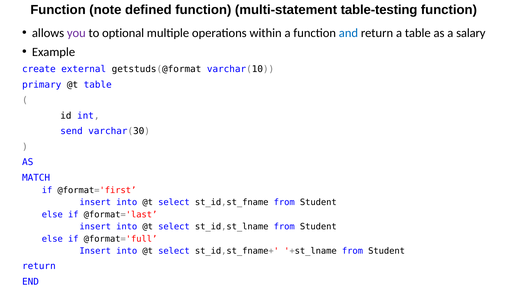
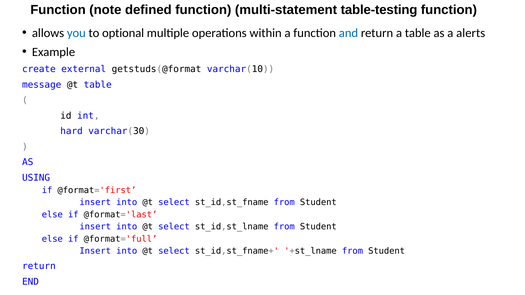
you colour: purple -> blue
salary: salary -> alerts
primary: primary -> message
send: send -> hard
MATCH: MATCH -> USING
